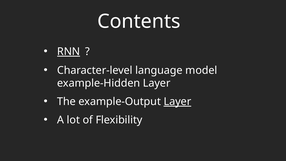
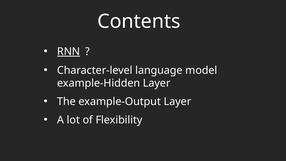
Layer at (177, 101) underline: present -> none
